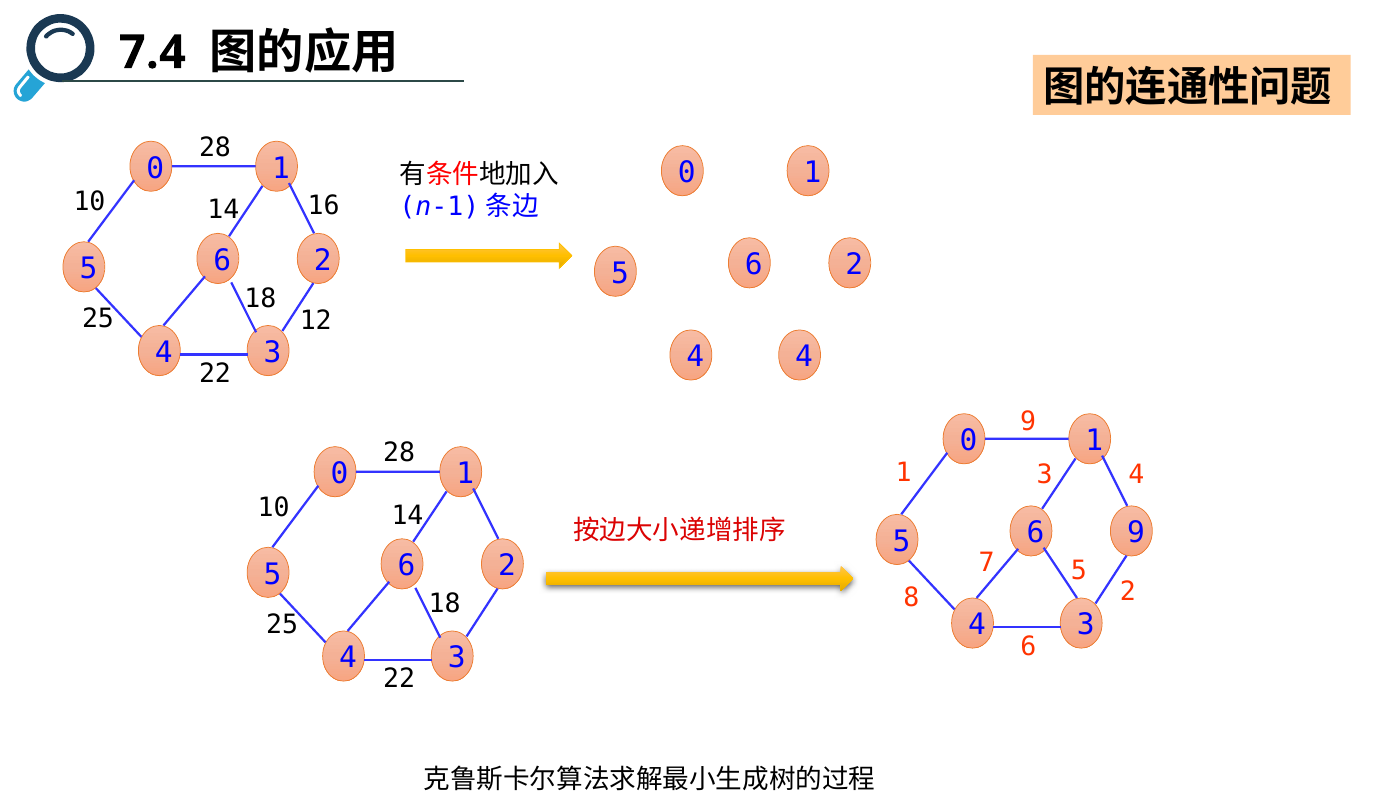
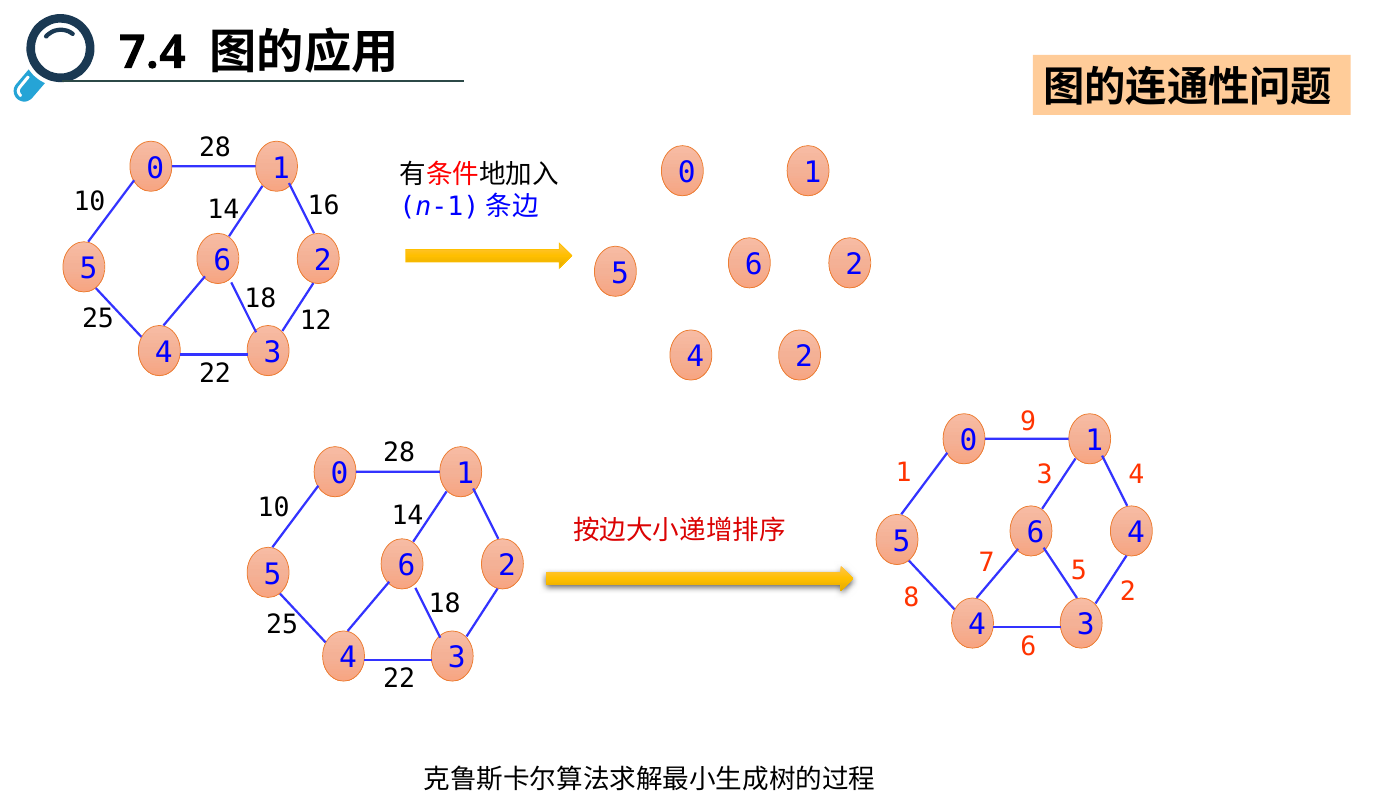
4 4: 4 -> 2
6 9: 9 -> 4
